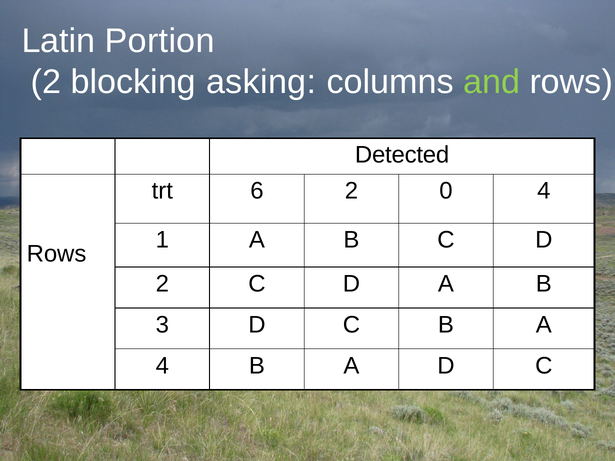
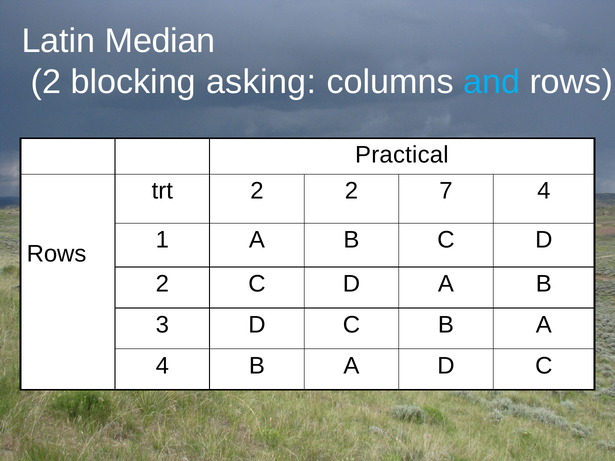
Portion: Portion -> Median
and colour: light green -> light blue
Detected: Detected -> Practical
trt 6: 6 -> 2
0: 0 -> 7
